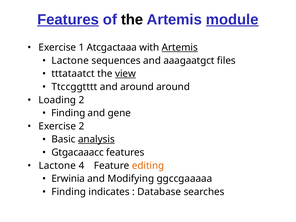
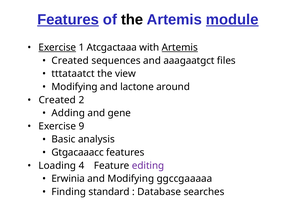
Exercise at (57, 47) underline: none -> present
Lactone at (70, 61): Lactone -> Created
view underline: present -> none
Ttccggtttt at (74, 87): Ttccggtttt -> Modifying
and around: around -> lactone
Loading at (57, 100): Loading -> Created
Finding at (68, 113): Finding -> Adding
Exercise 2: 2 -> 9
analysis underline: present -> none
Lactone at (57, 166): Lactone -> Loading
editing colour: orange -> purple
indicates: indicates -> standard
